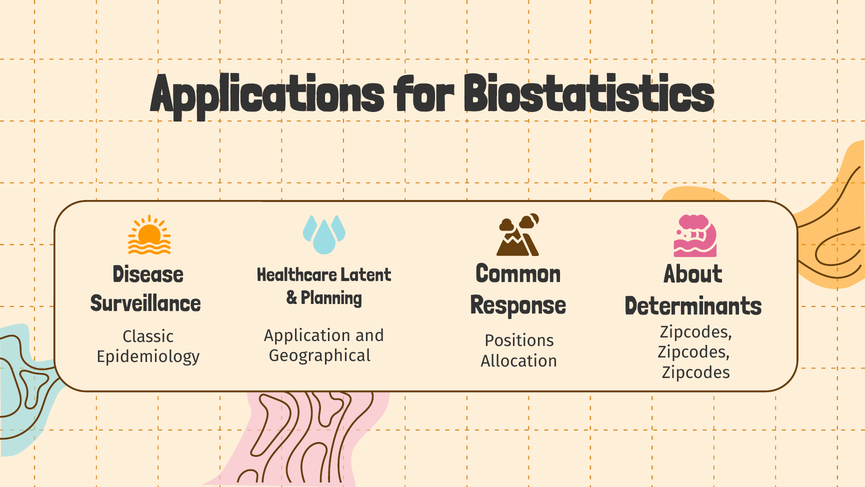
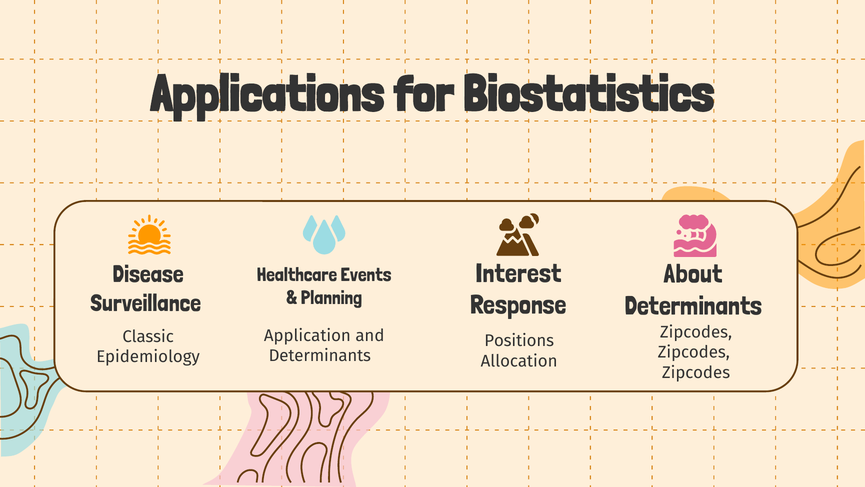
Common: Common -> Interest
Latent: Latent -> Events
Geographical at (320, 355): Geographical -> Determinants
